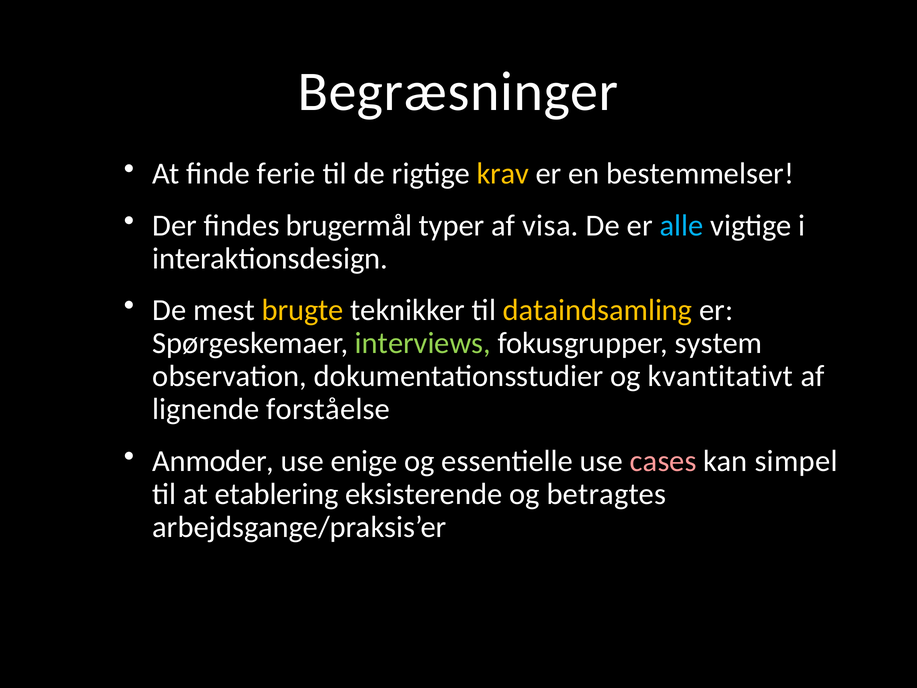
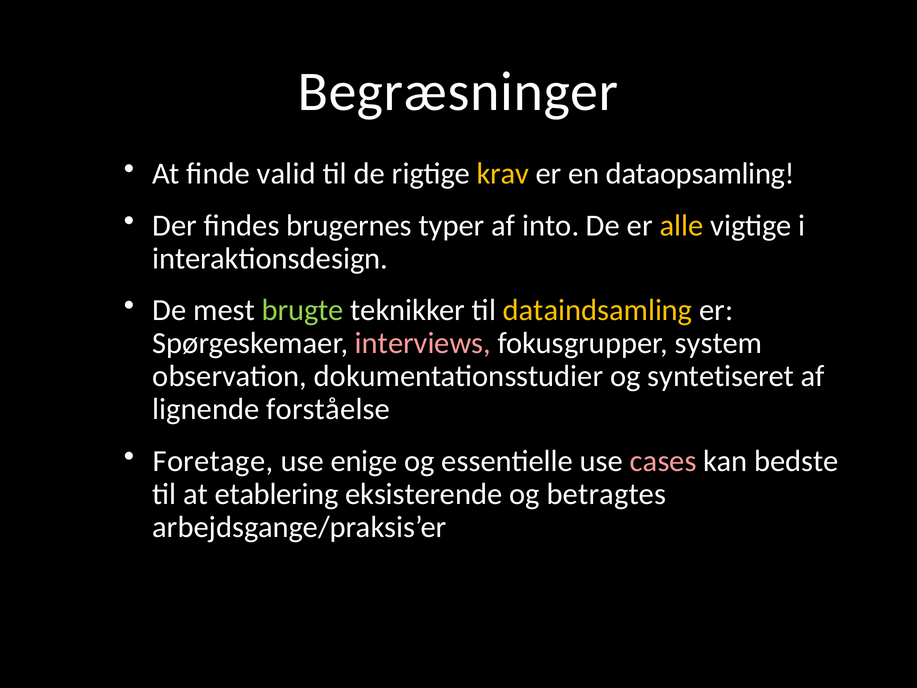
ferie: ferie -> valid
bestemmelser: bestemmelser -> dataopsamling
brugermål: brugermål -> brugernes
visa: visa -> into
alle colour: light blue -> yellow
brugte colour: yellow -> light green
interviews colour: light green -> pink
kvantitativt: kvantitativt -> syntetiseret
Anmoder: Anmoder -> Foretage
simpel: simpel -> bedste
